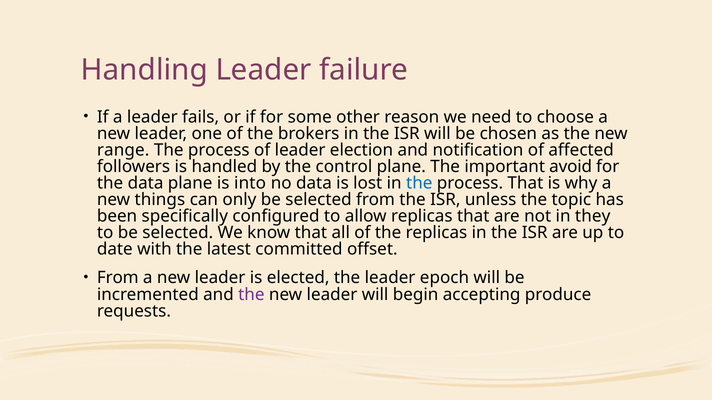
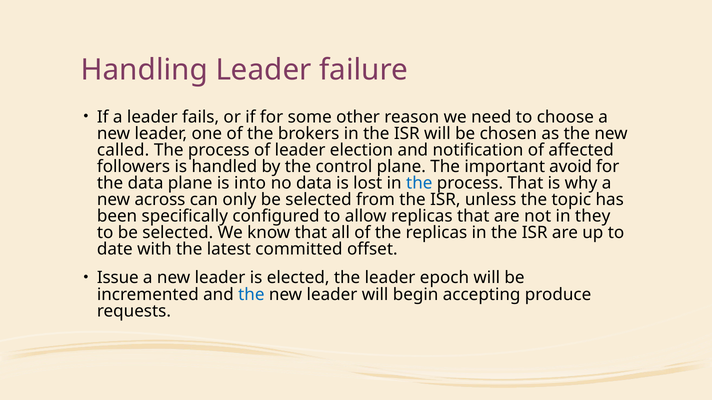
range: range -> called
things: things -> across
From at (118, 278): From -> Issue
the at (251, 295) colour: purple -> blue
